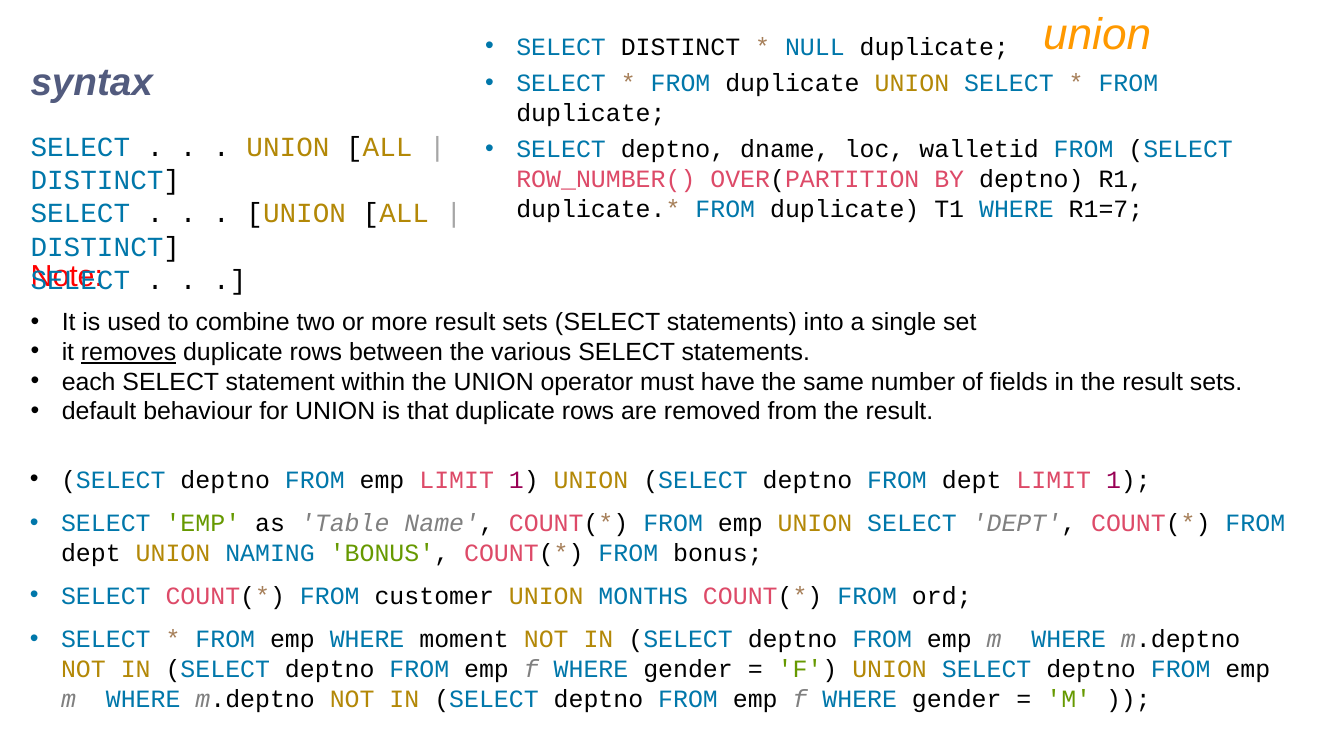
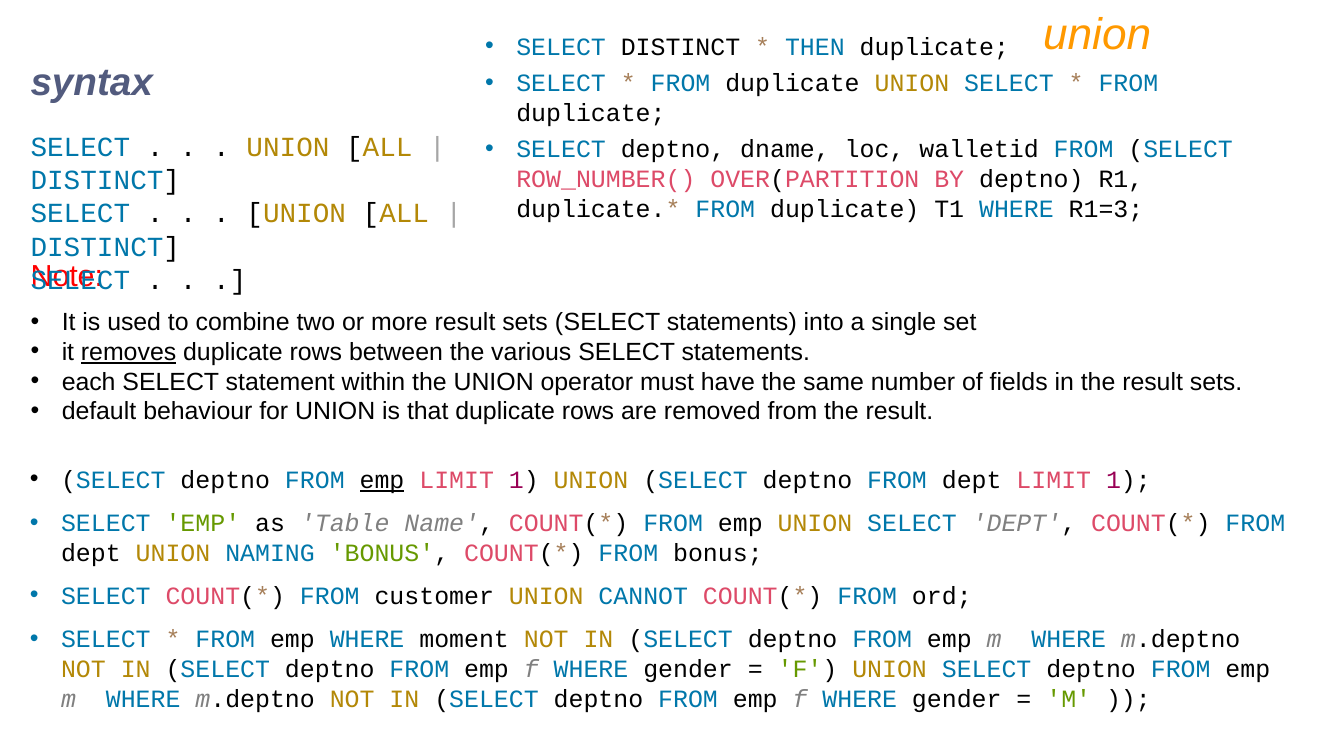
NULL: NULL -> THEN
R1=7: R1=7 -> R1=3
emp at (382, 480) underline: none -> present
MONTHS: MONTHS -> CANNOT
